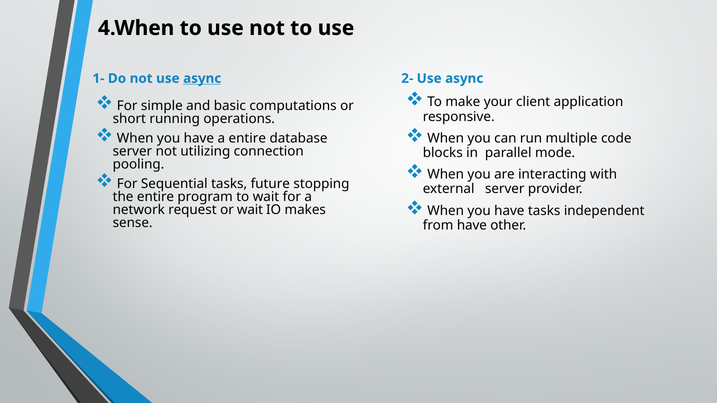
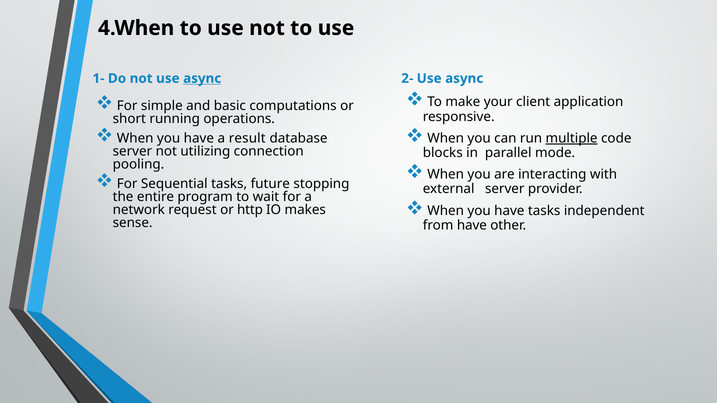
a entire: entire -> result
multiple underline: none -> present
or wait: wait -> http
